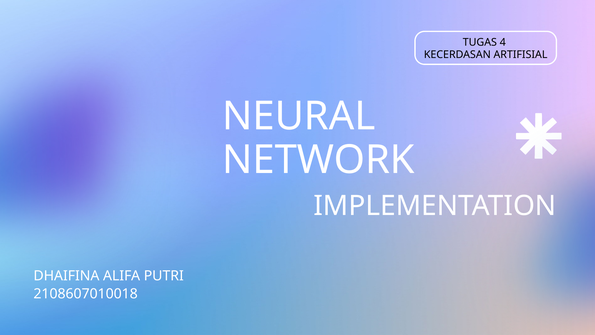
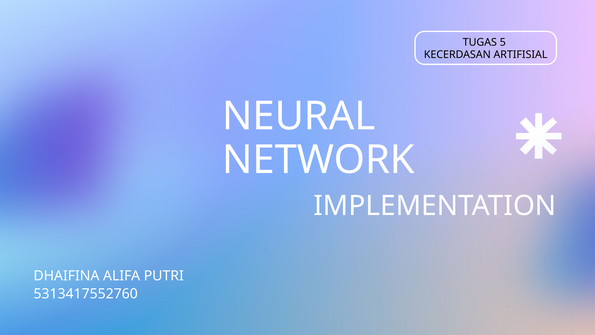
4: 4 -> 5
2108607010018: 2108607010018 -> 5313417552760
